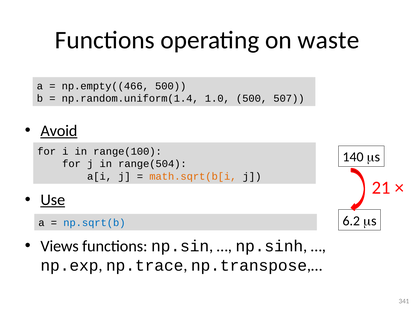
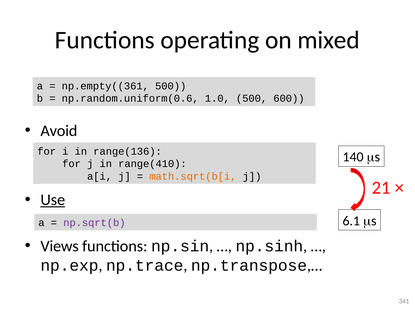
waste: waste -> mixed
np.empty((466: np.empty((466 -> np.empty((361
np.random.uniform(1.4: np.random.uniform(1.4 -> np.random.uniform(0.6
507: 507 -> 600
Avoid underline: present -> none
range(100: range(100 -> range(136
range(504: range(504 -> range(410
6.2: 6.2 -> 6.1
np.sqrt(b colour: blue -> purple
